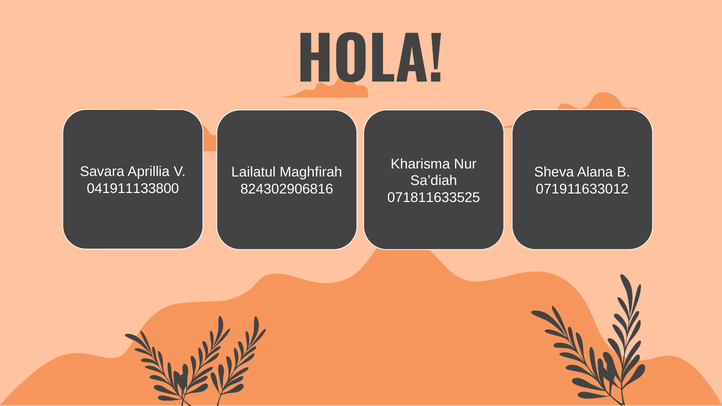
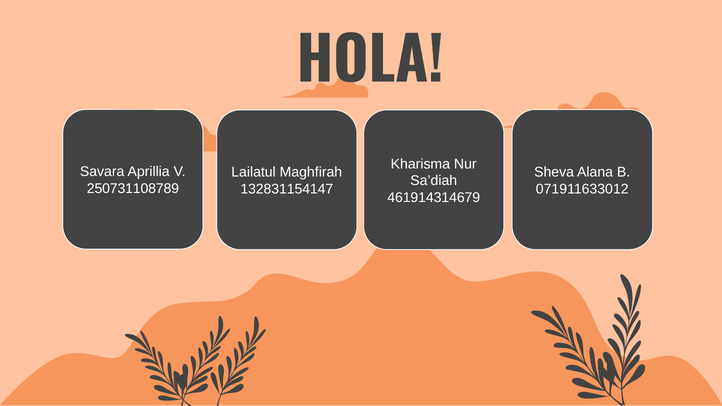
041911133800: 041911133800 -> 250731108789
824302906816: 824302906816 -> 132831154147
071811633525: 071811633525 -> 461914314679
